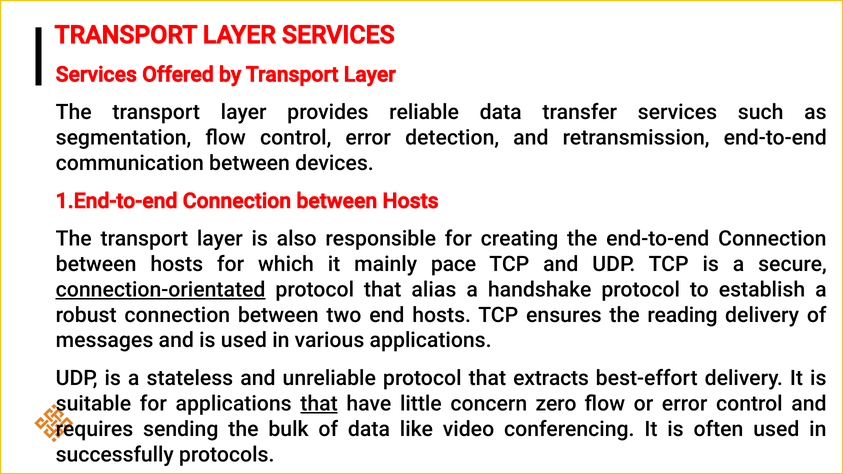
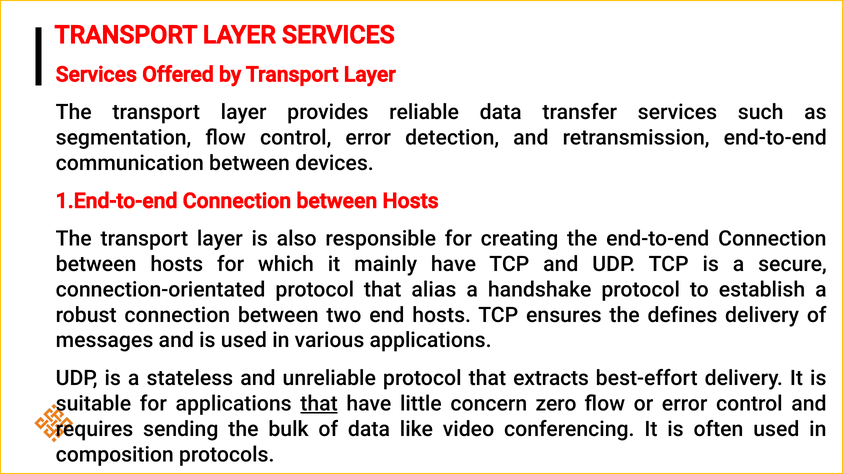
mainly pace: pace -> have
connection-orientated underline: present -> none
reading: reading -> defines
successfully: successfully -> composition
